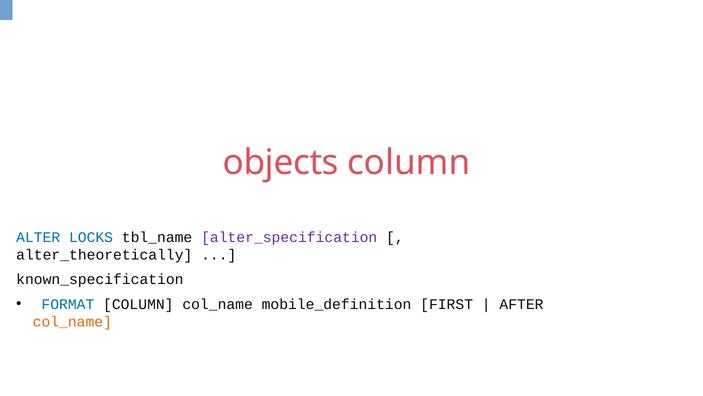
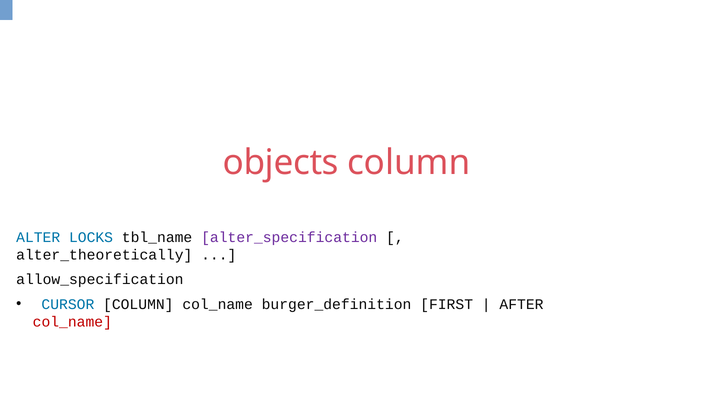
known_specification: known_specification -> allow_specification
FORMAT: FORMAT -> CURSOR
mobile_definition: mobile_definition -> burger_definition
col_name at (72, 321) colour: orange -> red
